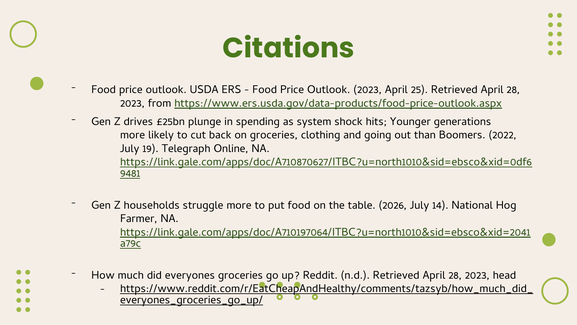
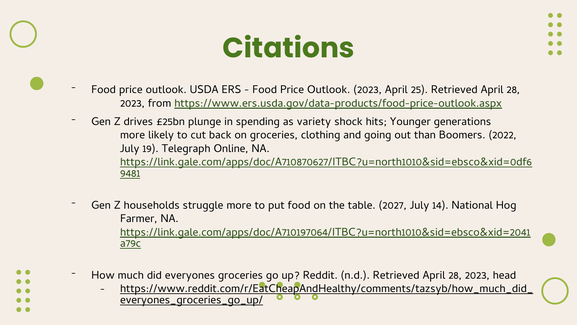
system: system -> variety
2026: 2026 -> 2027
